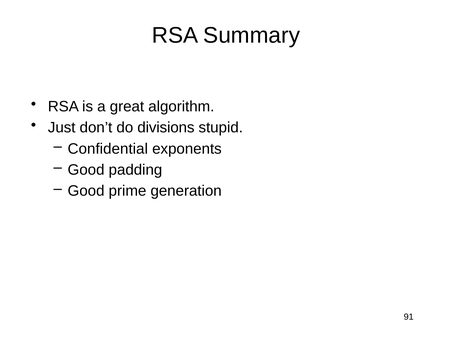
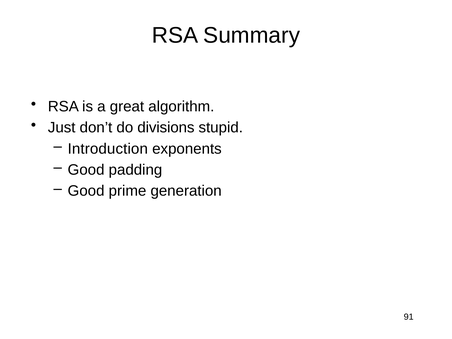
Confidential: Confidential -> Introduction
